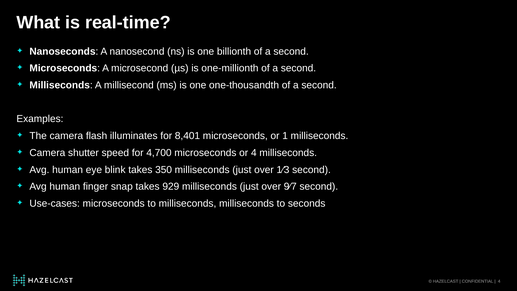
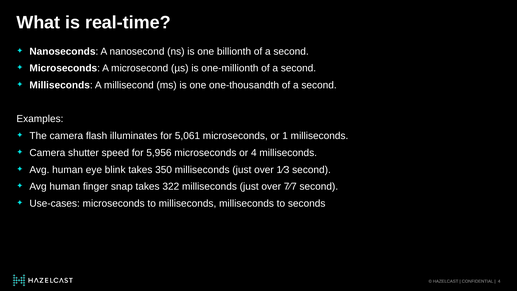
8,401: 8,401 -> 5,061
4,700: 4,700 -> 5,956
929: 929 -> 322
9⁄7: 9⁄7 -> 7⁄7
